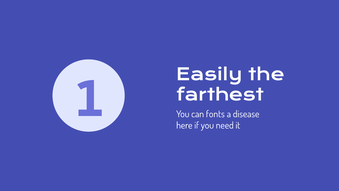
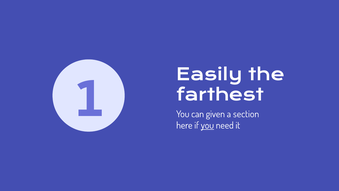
fonts: fonts -> given
disease: disease -> section
you at (207, 125) underline: none -> present
